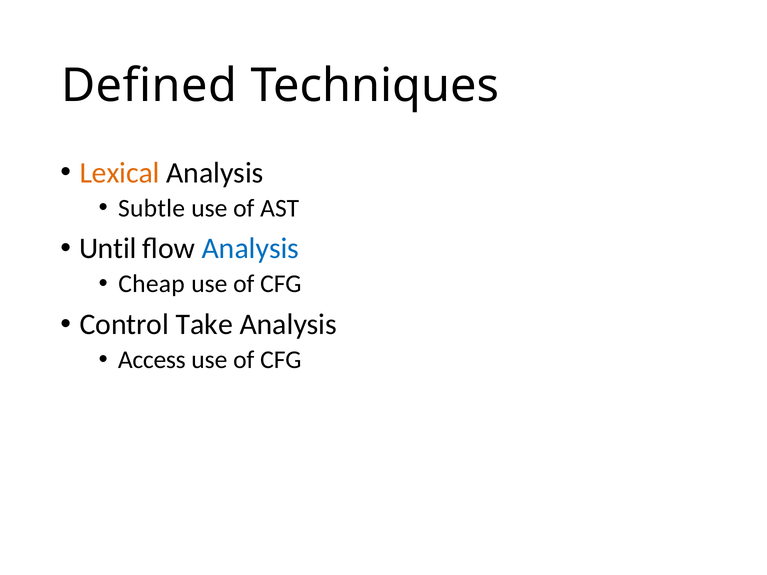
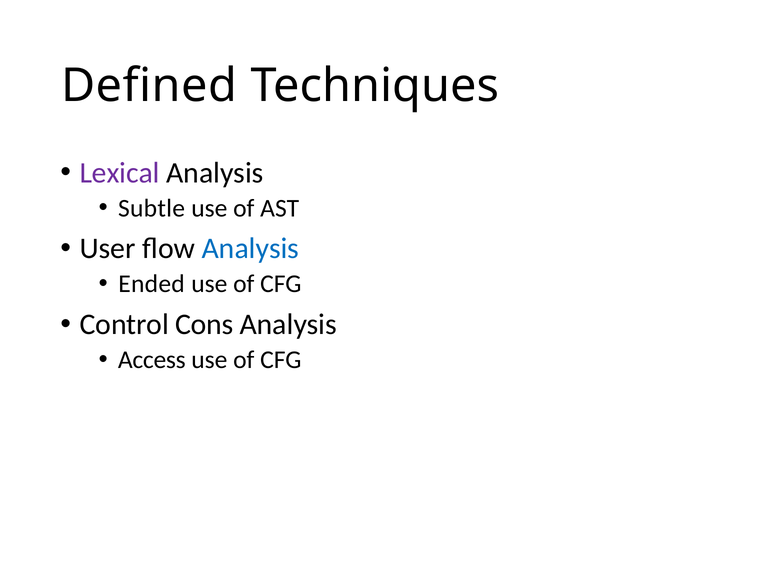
Lexical colour: orange -> purple
Until: Until -> User
Cheap: Cheap -> Ended
Take: Take -> Cons
